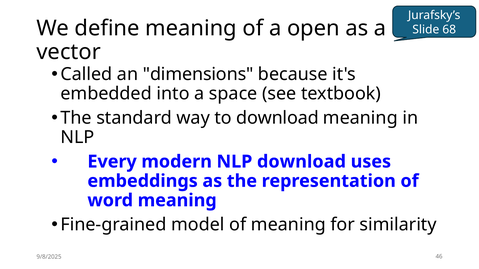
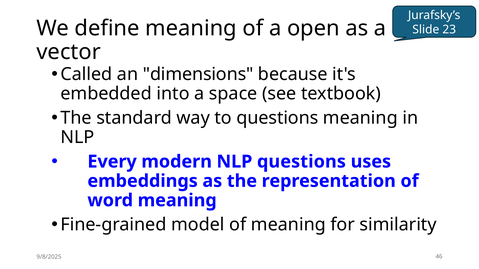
68: 68 -> 23
to download: download -> questions
NLP download: download -> questions
